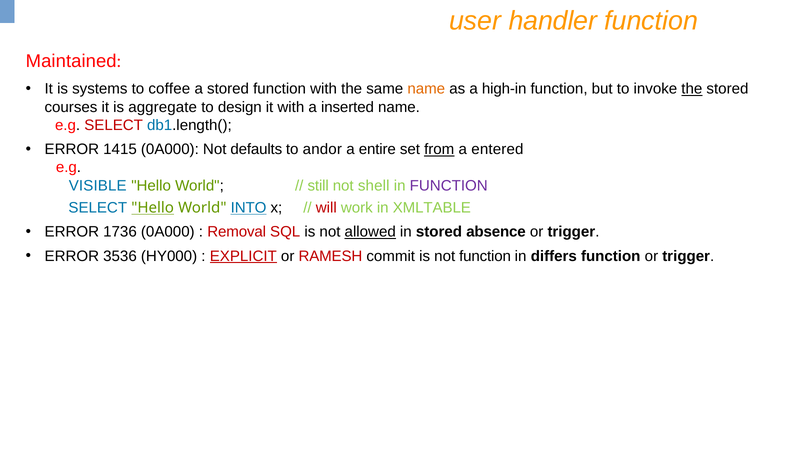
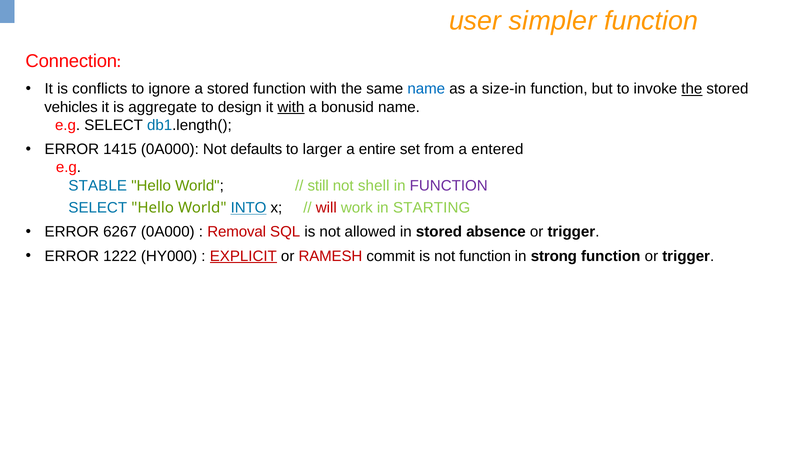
handler: handler -> simpler
Maintained: Maintained -> Connection
systems: systems -> conflicts
coffee: coffee -> ignore
name at (426, 89) colour: orange -> blue
high-in: high-in -> size-in
courses: courses -> vehicles
with at (291, 107) underline: none -> present
inserted: inserted -> bonusid
SELECT at (114, 125) colour: red -> black
andor: andor -> larger
from underline: present -> none
VISIBLE: VISIBLE -> STABLE
Hello at (153, 208) underline: present -> none
XMLTABLE: XMLTABLE -> STARTING
1736: 1736 -> 6267
allowed underline: present -> none
3536: 3536 -> 1222
differs: differs -> strong
